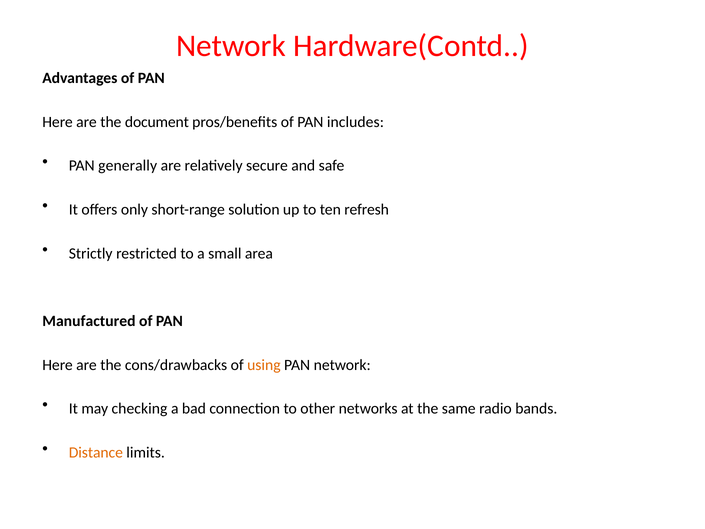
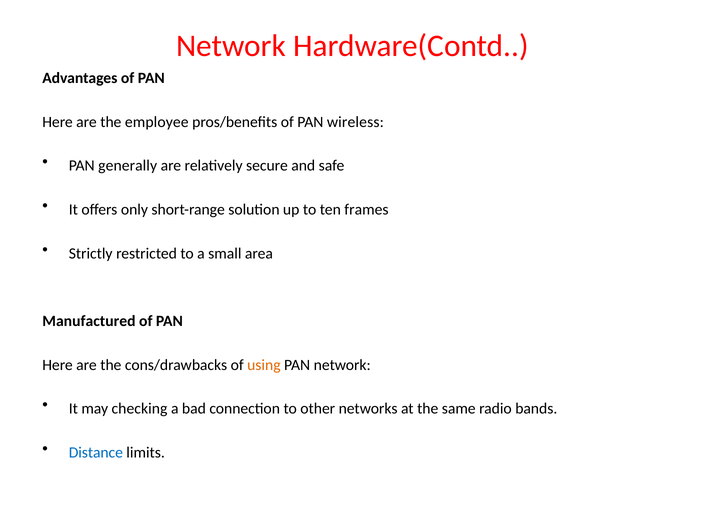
document: document -> employee
includes: includes -> wireless
refresh: refresh -> frames
Distance colour: orange -> blue
